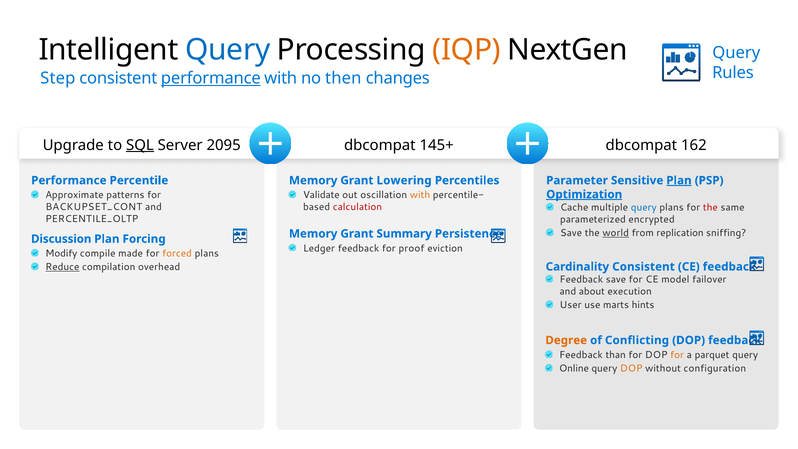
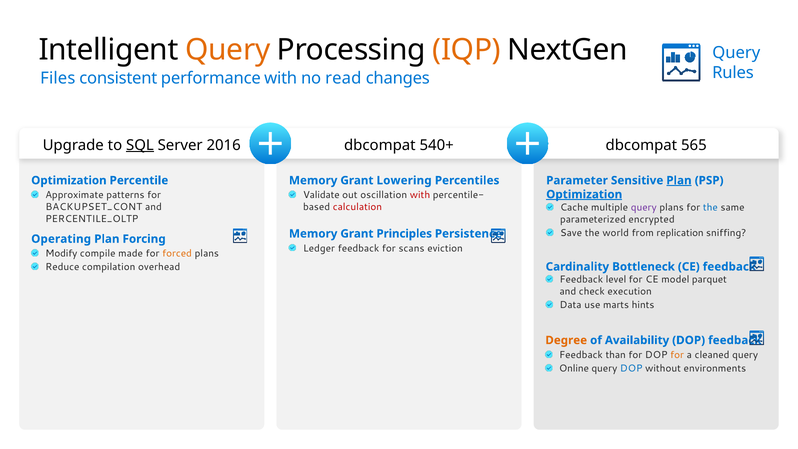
Query at (228, 50) colour: blue -> orange
Step: Step -> Files
performance at (211, 78) underline: present -> none
then: then -> read
2095: 2095 -> 2016
145+: 145+ -> 540+
162: 162 -> 565
Performance at (69, 180): Performance -> Optimization
with at (420, 195) colour: orange -> red
query at (644, 207) colour: blue -> purple
the at (710, 207) colour: red -> blue
world underline: present -> none
Summary: Summary -> Principles
Discussion: Discussion -> Operating
proof: proof -> scans
Reduce underline: present -> none
Cardinality Consistent: Consistent -> Bottleneck
Feedback save: save -> level
failover: failover -> parquet
about: about -> check
User: User -> Data
Conflicting: Conflicting -> Availability
parquet: parquet -> cleaned
DOP at (631, 368) colour: orange -> blue
configuration: configuration -> environments
